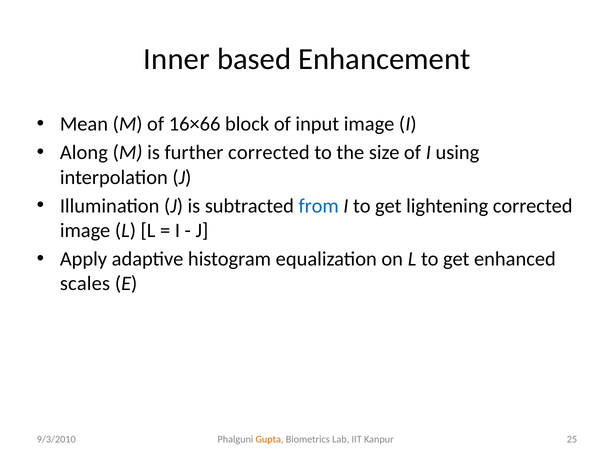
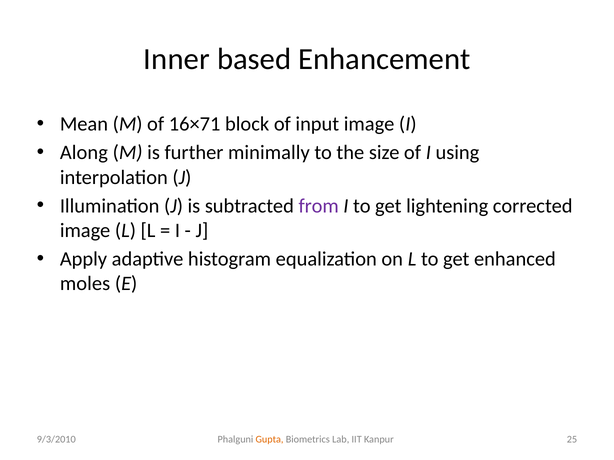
16×66: 16×66 -> 16×71
further corrected: corrected -> minimally
from colour: blue -> purple
scales: scales -> moles
